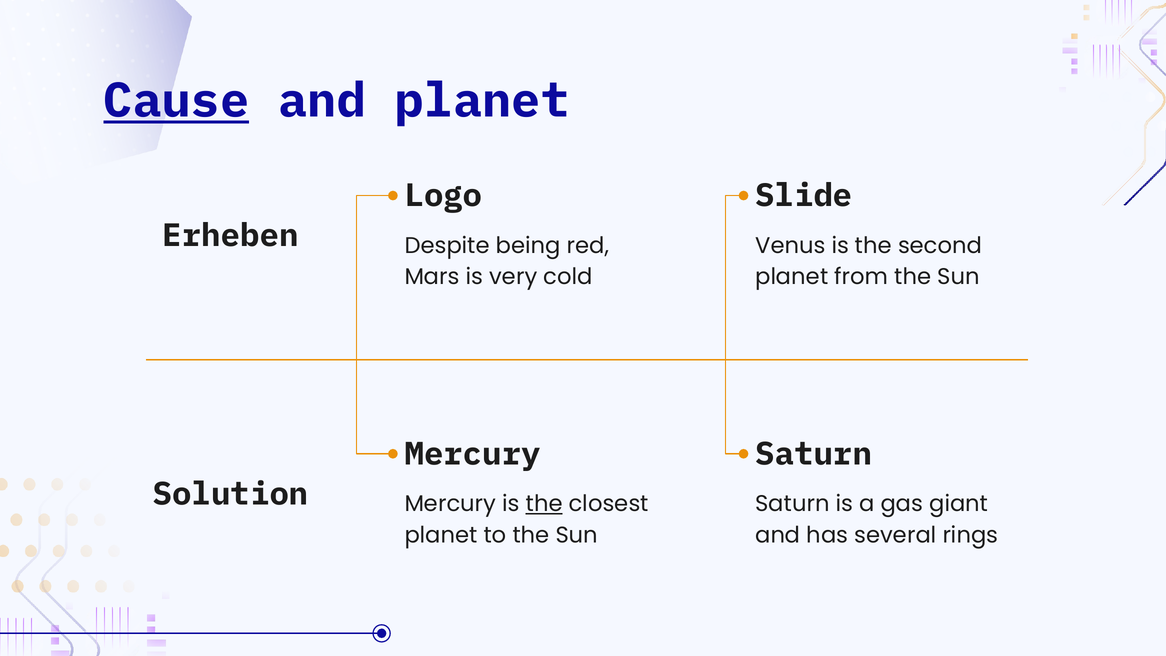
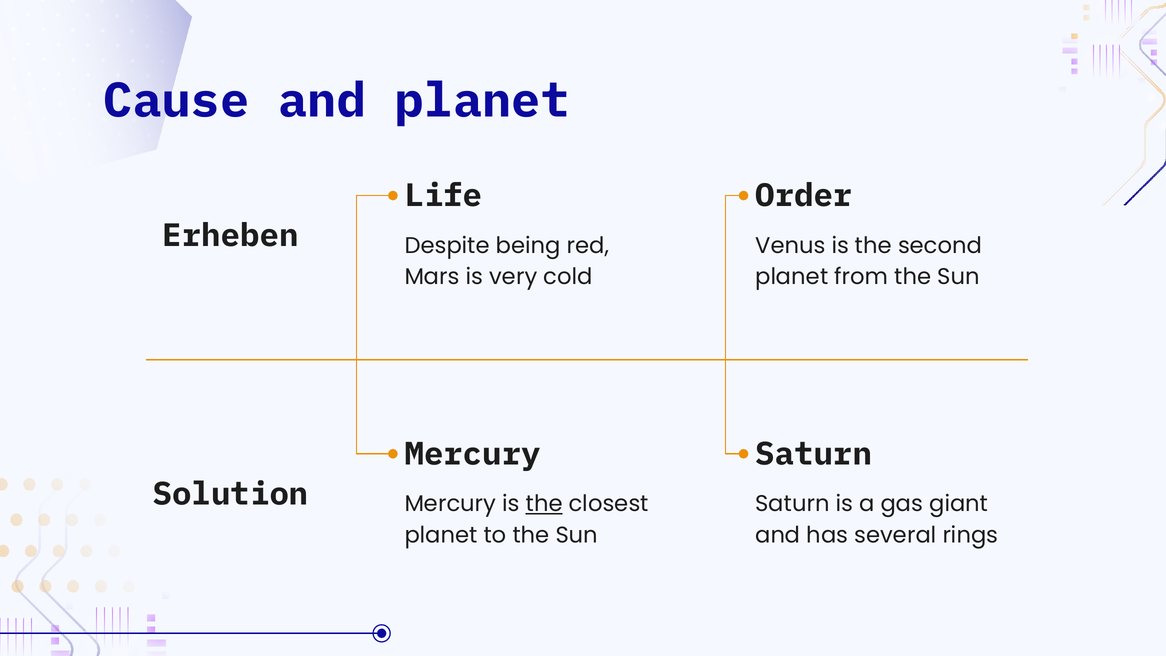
Cause underline: present -> none
Logo: Logo -> Life
Slide: Slide -> Order
